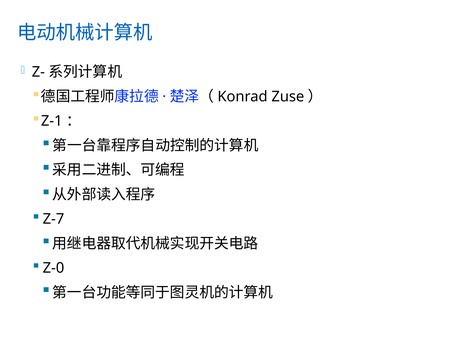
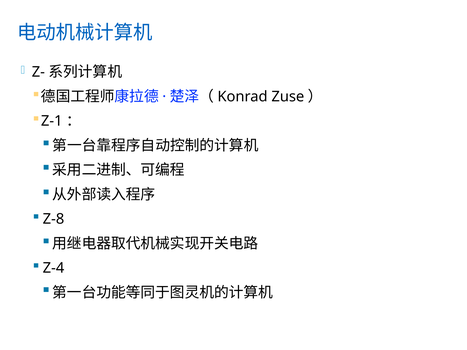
Z-7: Z-7 -> Z-8
Z-0: Z-0 -> Z-4
